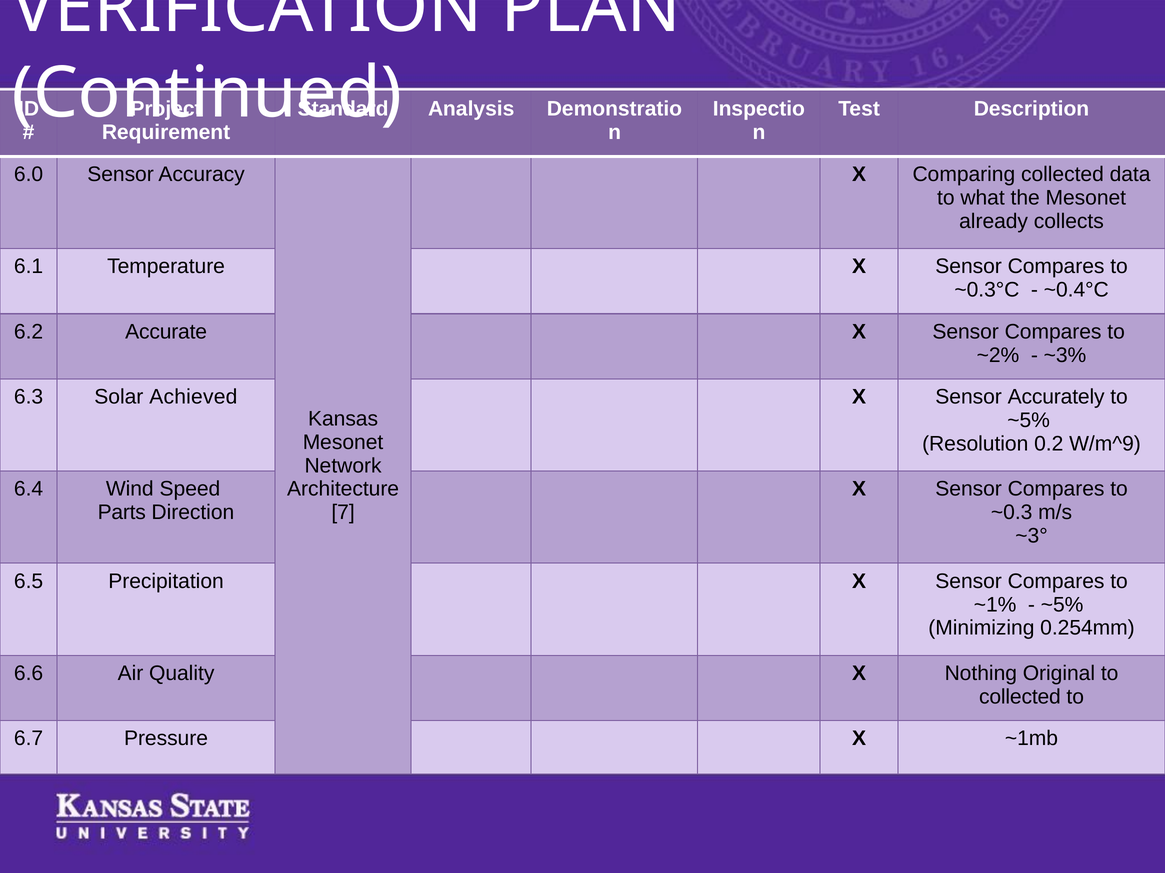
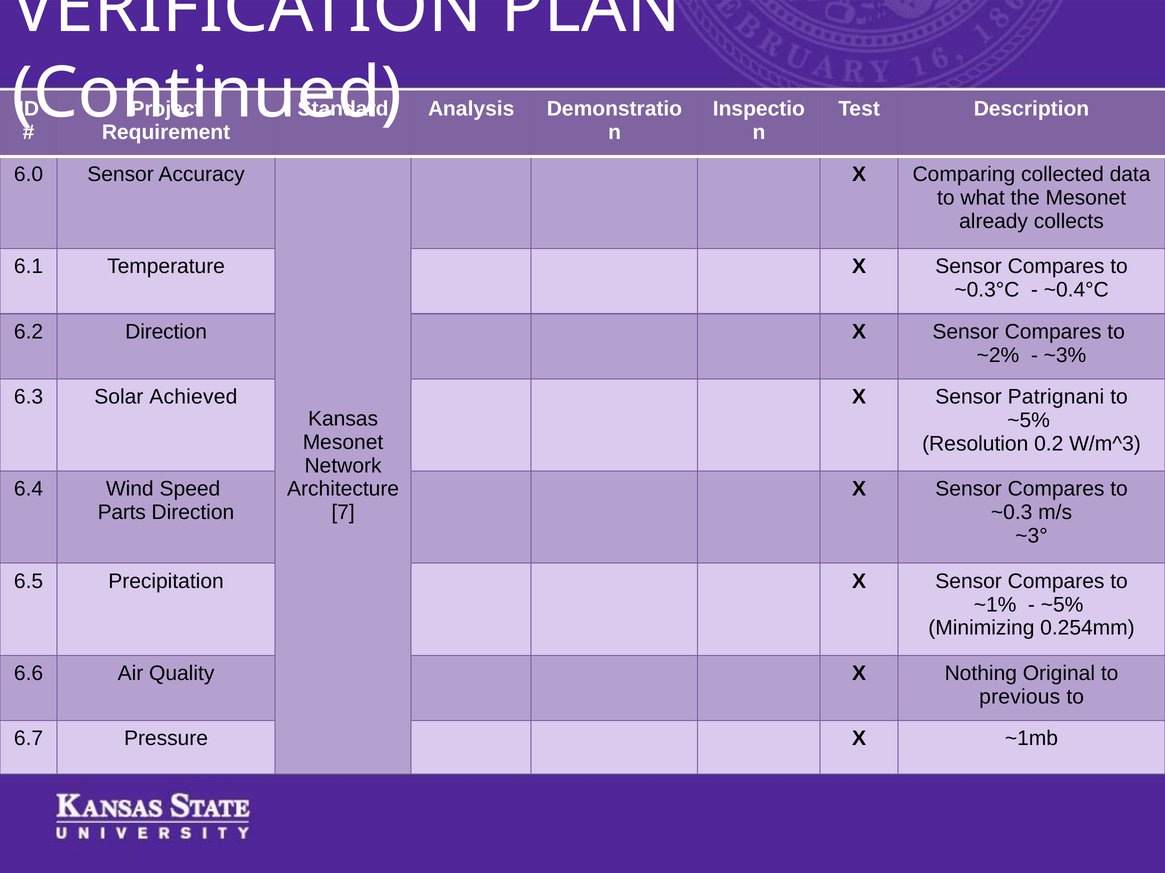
6.2 Accurate: Accurate -> Direction
Accurately: Accurately -> Patrignani
W/m^9: W/m^9 -> W/m^3
collected at (1020, 697): collected -> previous
